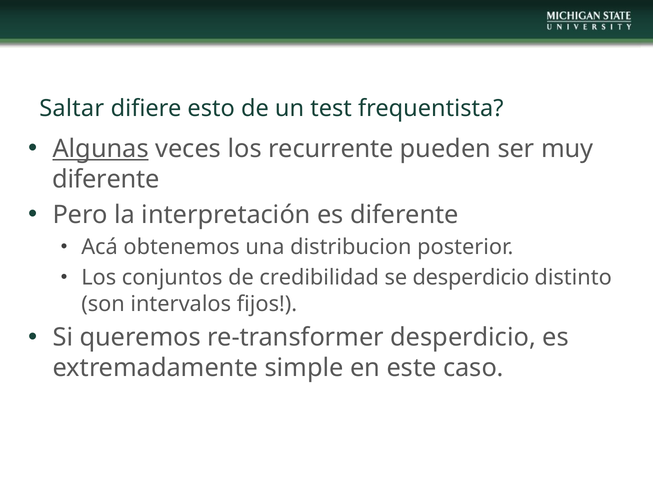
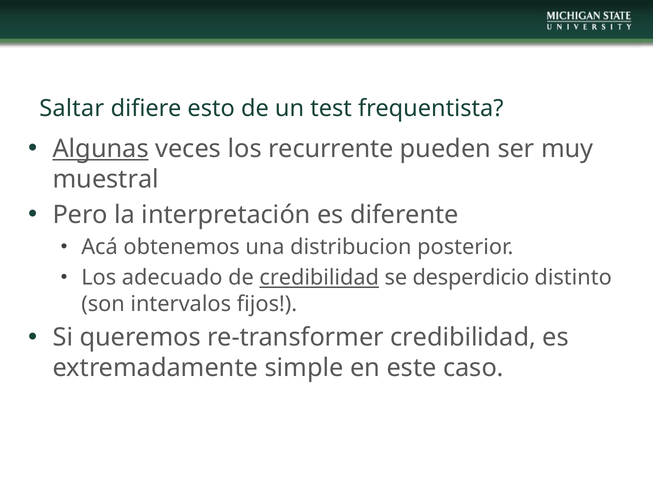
diferente at (106, 179): diferente -> muestral
conjuntos: conjuntos -> adecuado
credibilidad at (319, 278) underline: none -> present
re-transformer desperdicio: desperdicio -> credibilidad
